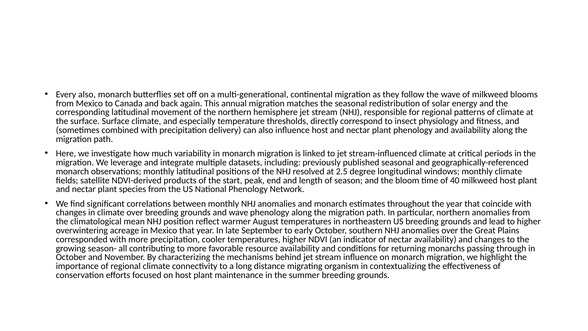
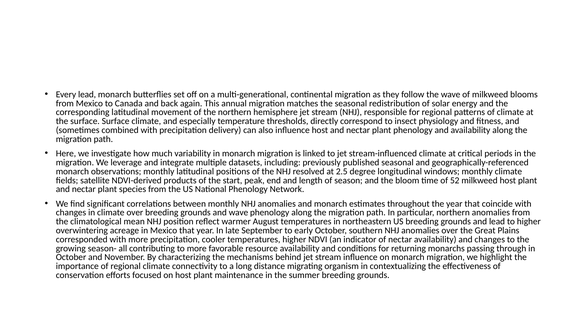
Every also: also -> lead
40: 40 -> 52
